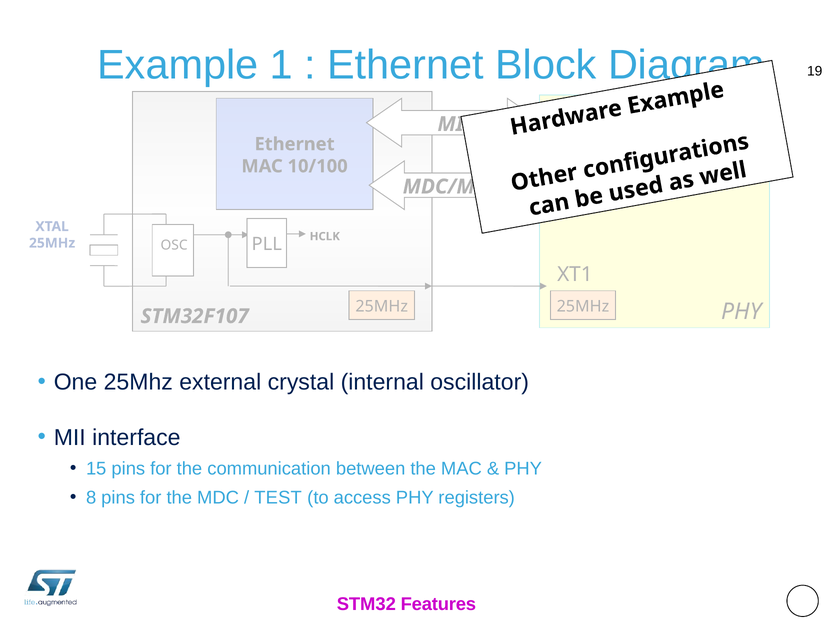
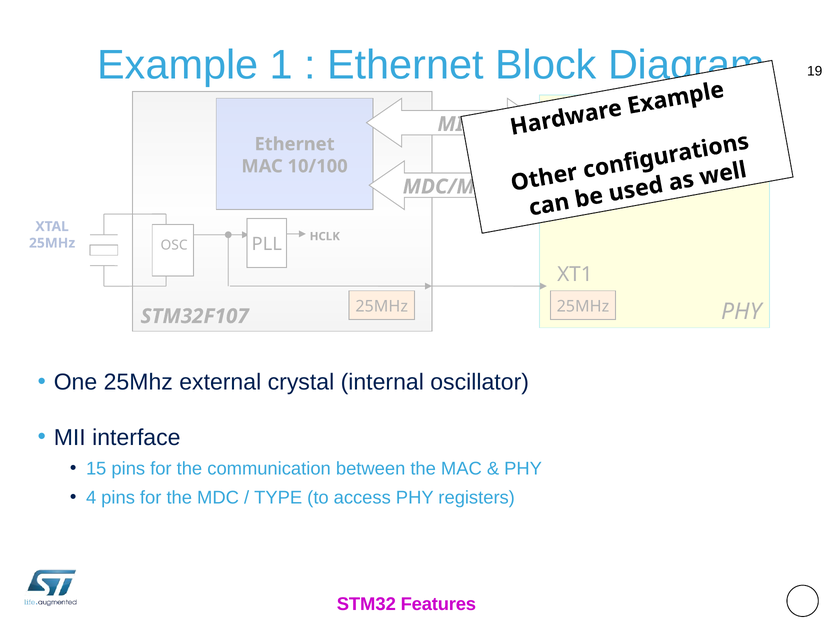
8: 8 -> 4
TEST: TEST -> TYPE
